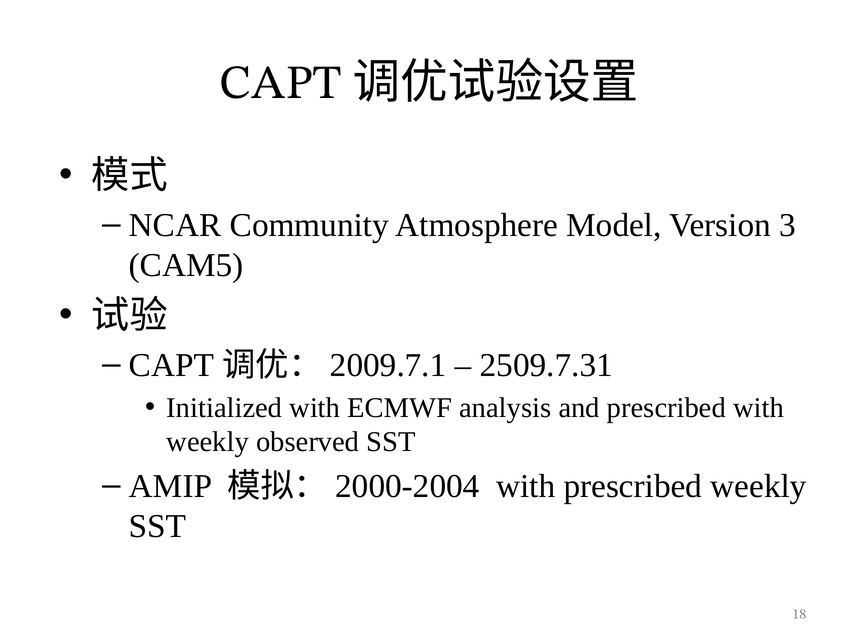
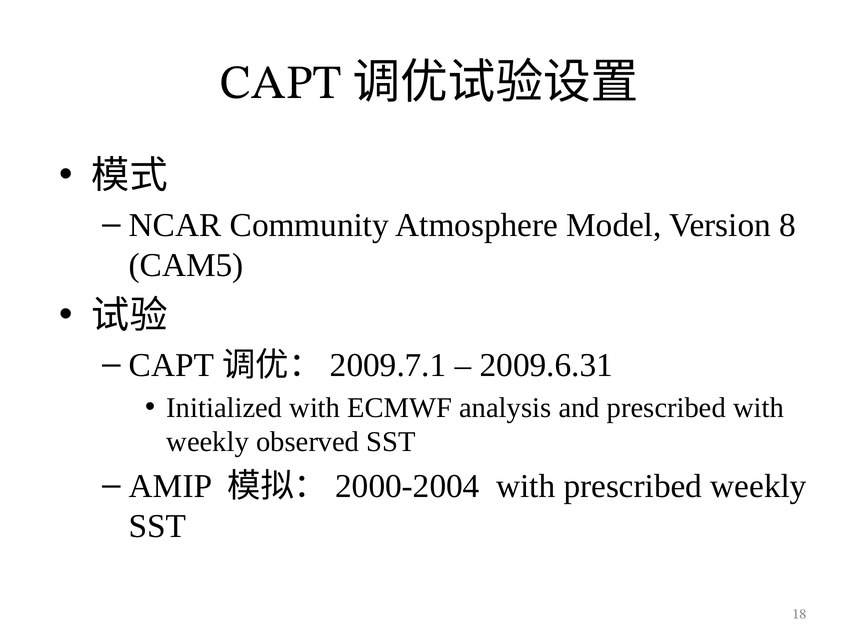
3: 3 -> 8
2509.7.31: 2509.7.31 -> 2009.6.31
